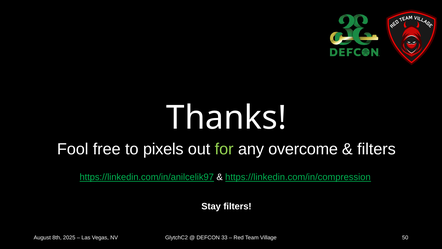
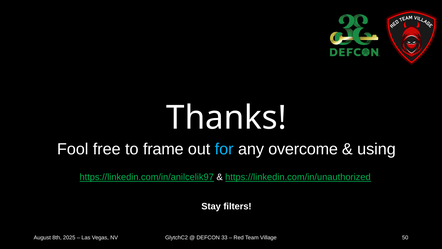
pixels: pixels -> frame
for colour: light green -> light blue
filters at (376, 149): filters -> using
https://linkedin.com/in/compression: https://linkedin.com/in/compression -> https://linkedin.com/in/unauthorized
